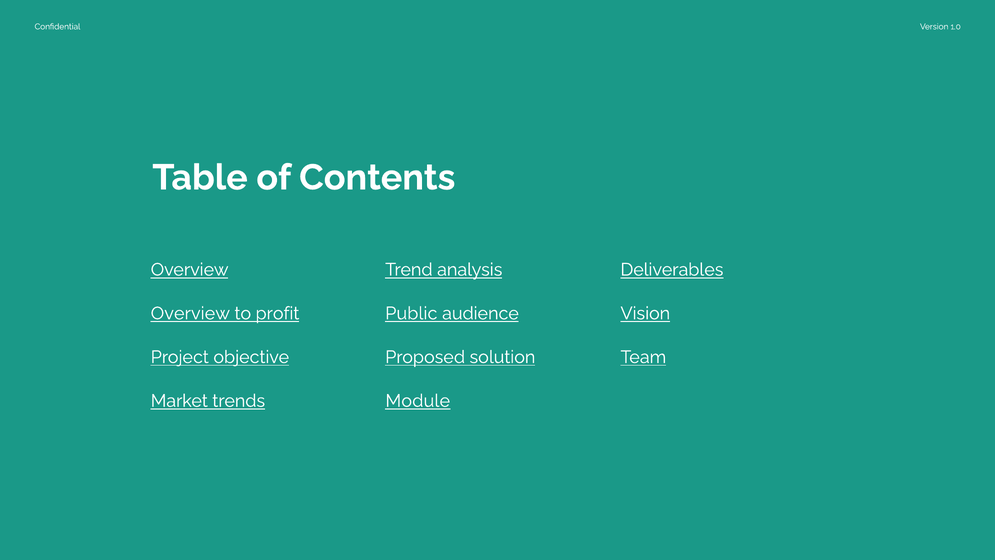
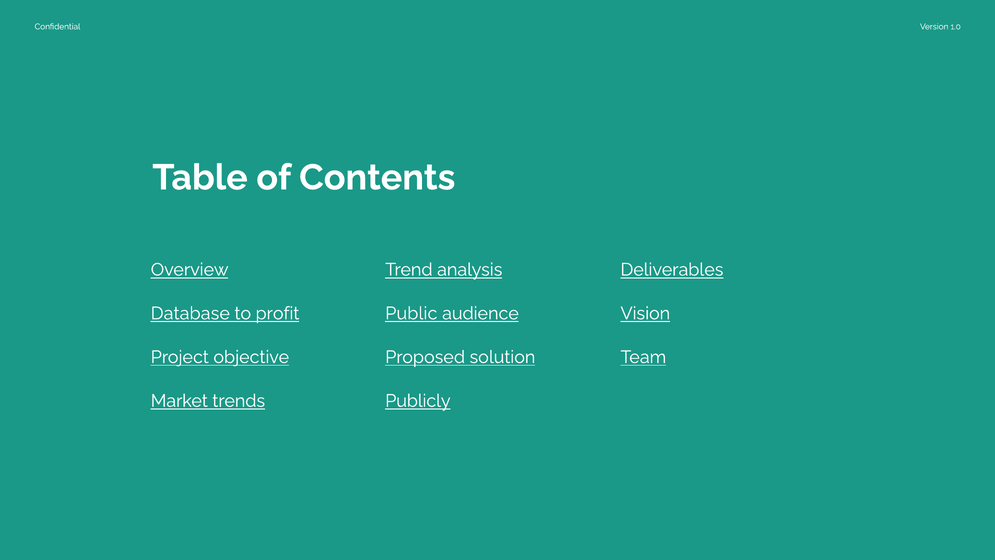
Overview at (190, 313): Overview -> Database
Module: Module -> Publicly
